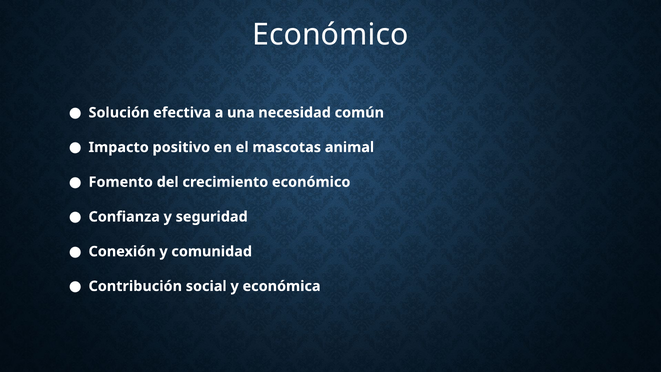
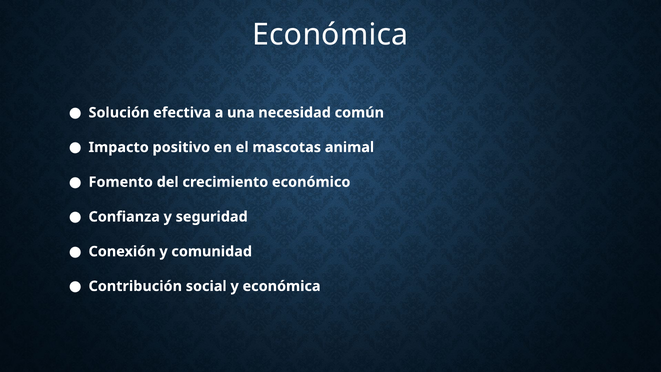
Económico at (330, 35): Económico -> Económica
